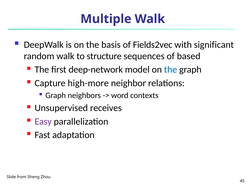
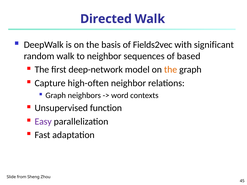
Multiple: Multiple -> Directed
to structure: structure -> neighbor
the at (171, 70) colour: blue -> orange
high-more: high-more -> high-often
receives: receives -> function
